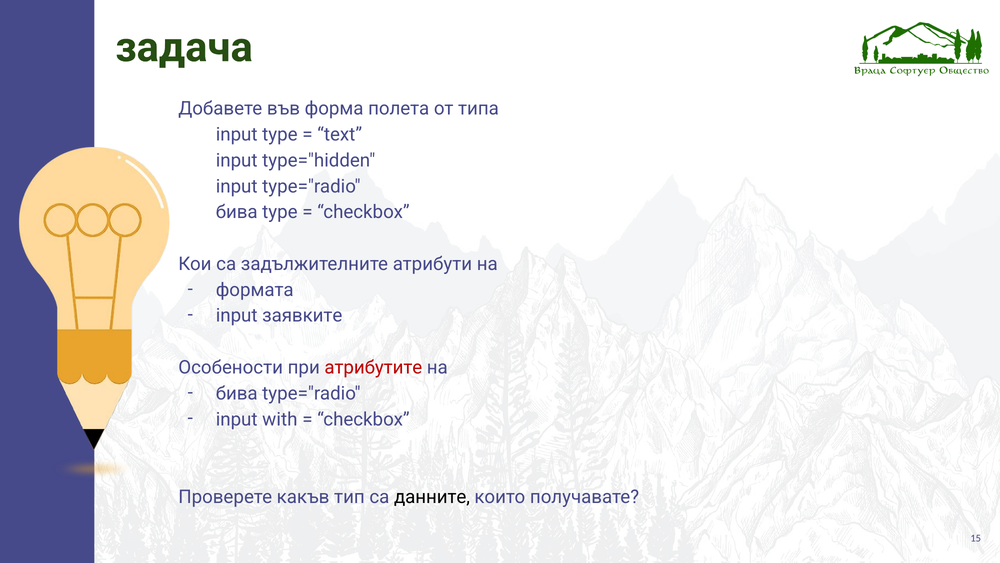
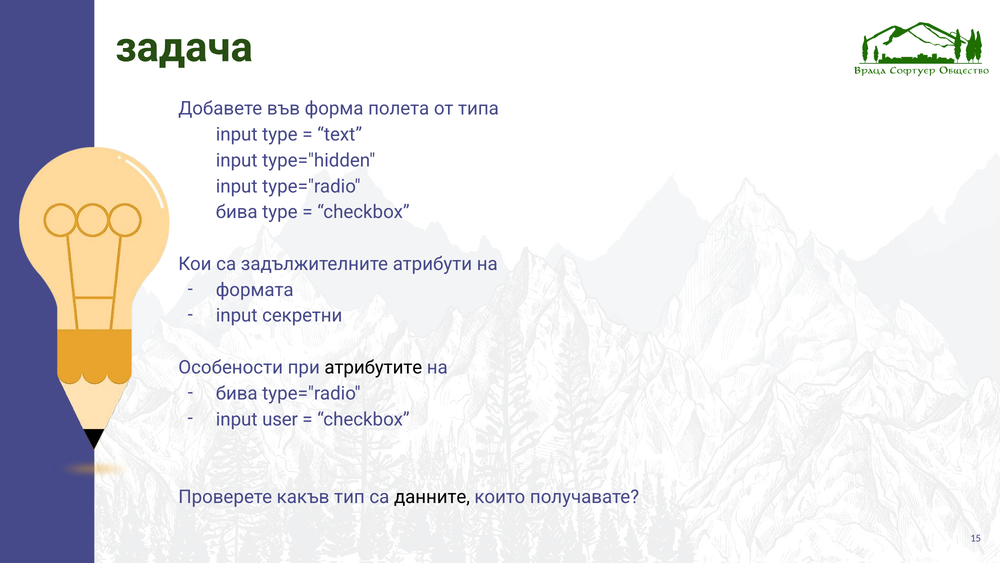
заявките: заявките -> секретни
атрибутите colour: red -> black
with: with -> user
